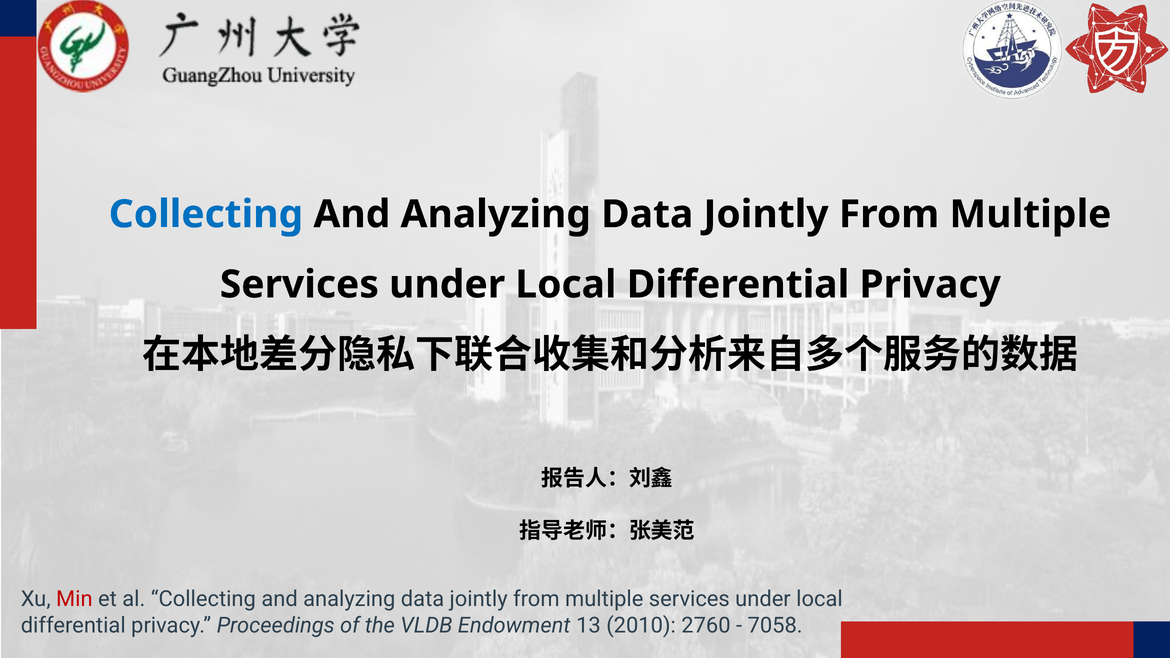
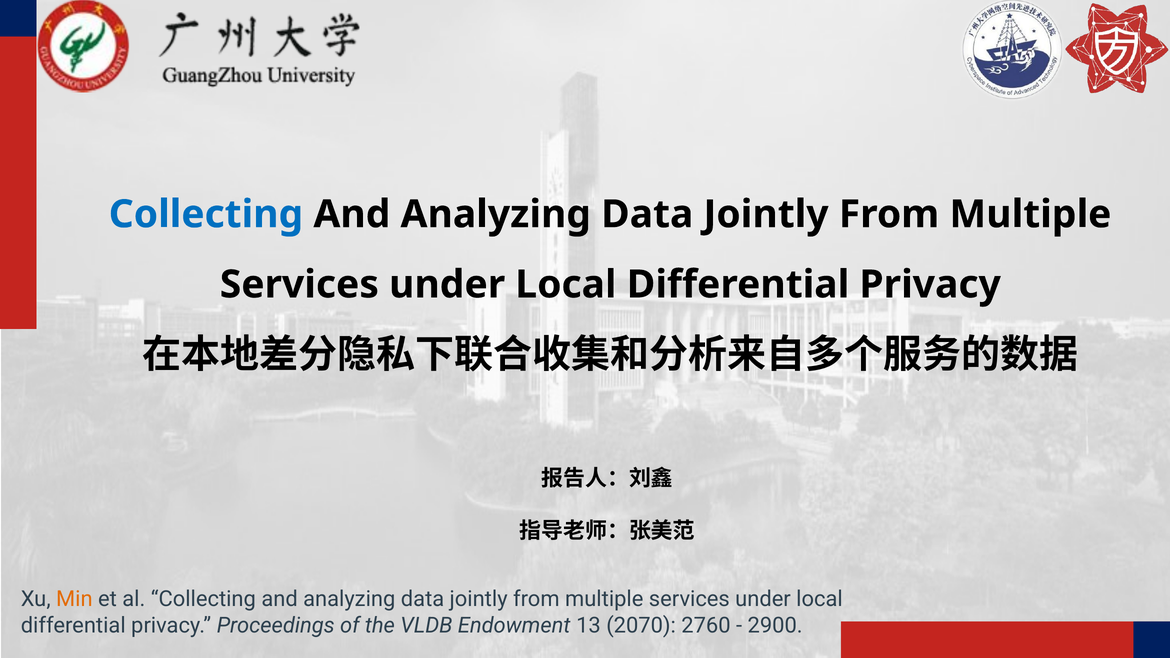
Min colour: red -> orange
2010: 2010 -> 2070
7058: 7058 -> 2900
